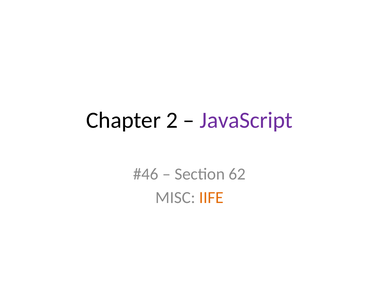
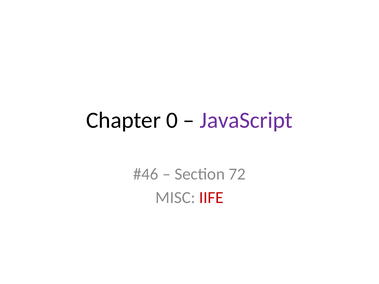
2: 2 -> 0
62: 62 -> 72
IIFE colour: orange -> red
